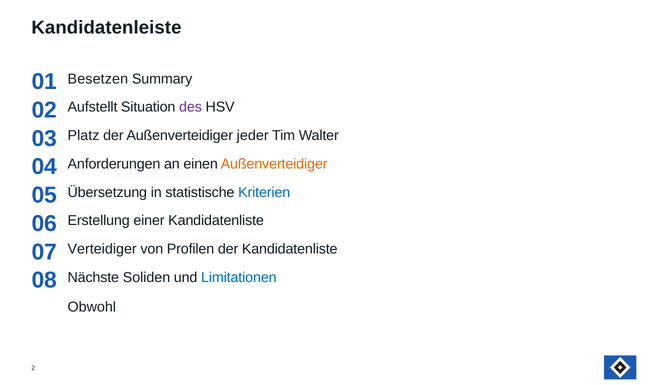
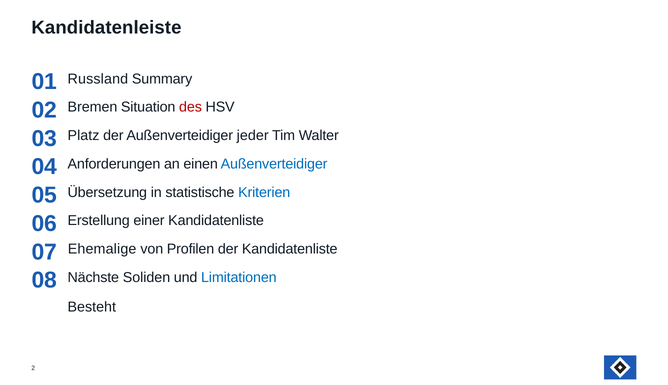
Besetzen: Besetzen -> Russland
Aufstellt: Aufstellt -> Bremen
des colour: purple -> red
Außenverteidiger at (274, 164) colour: orange -> blue
Verteidiger: Verteidiger -> Ehemalige
Obwohl: Obwohl -> Besteht
